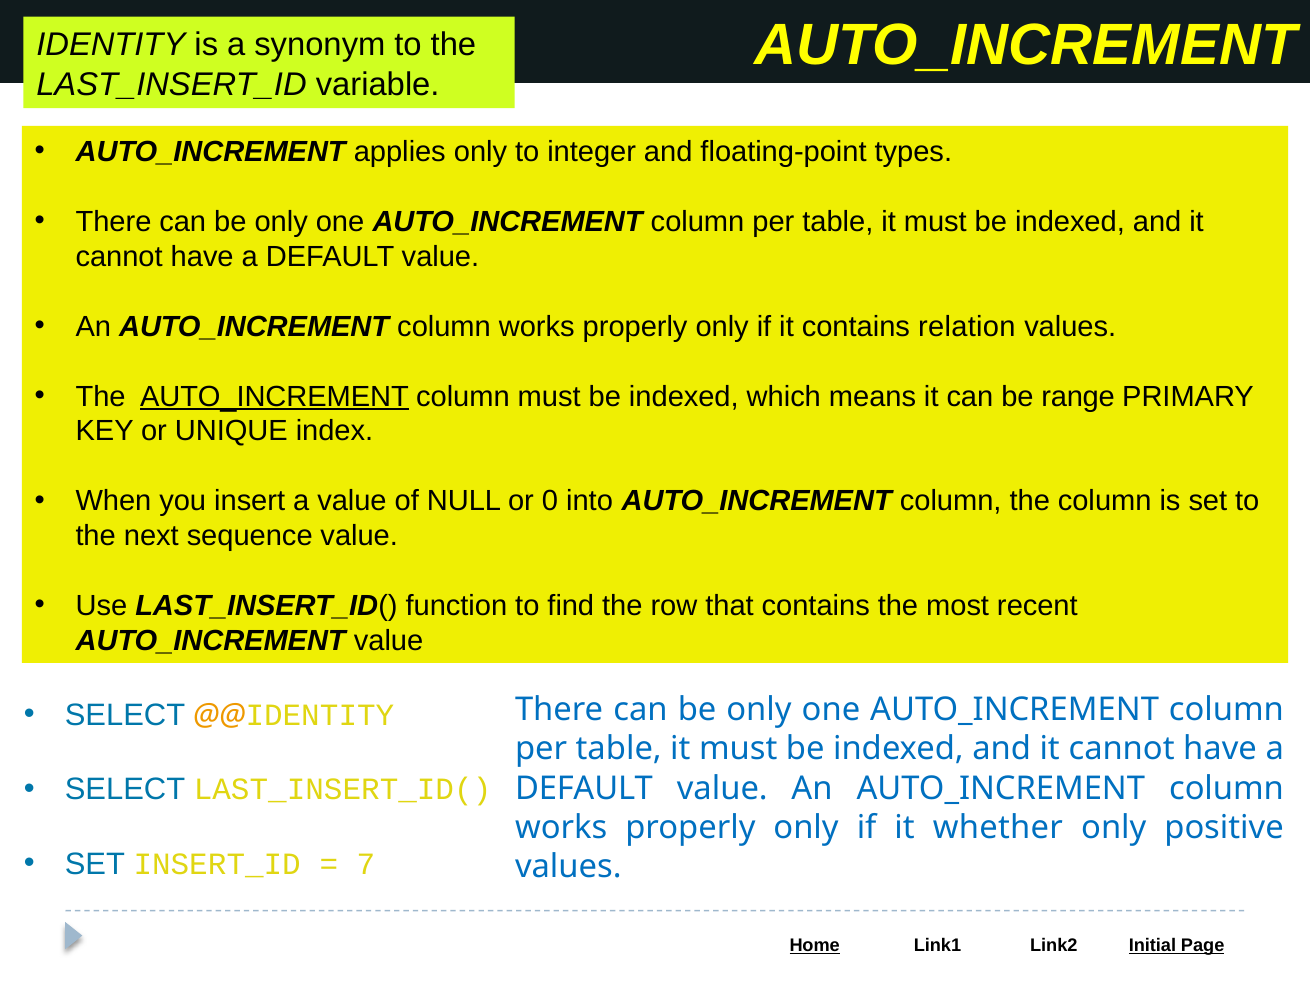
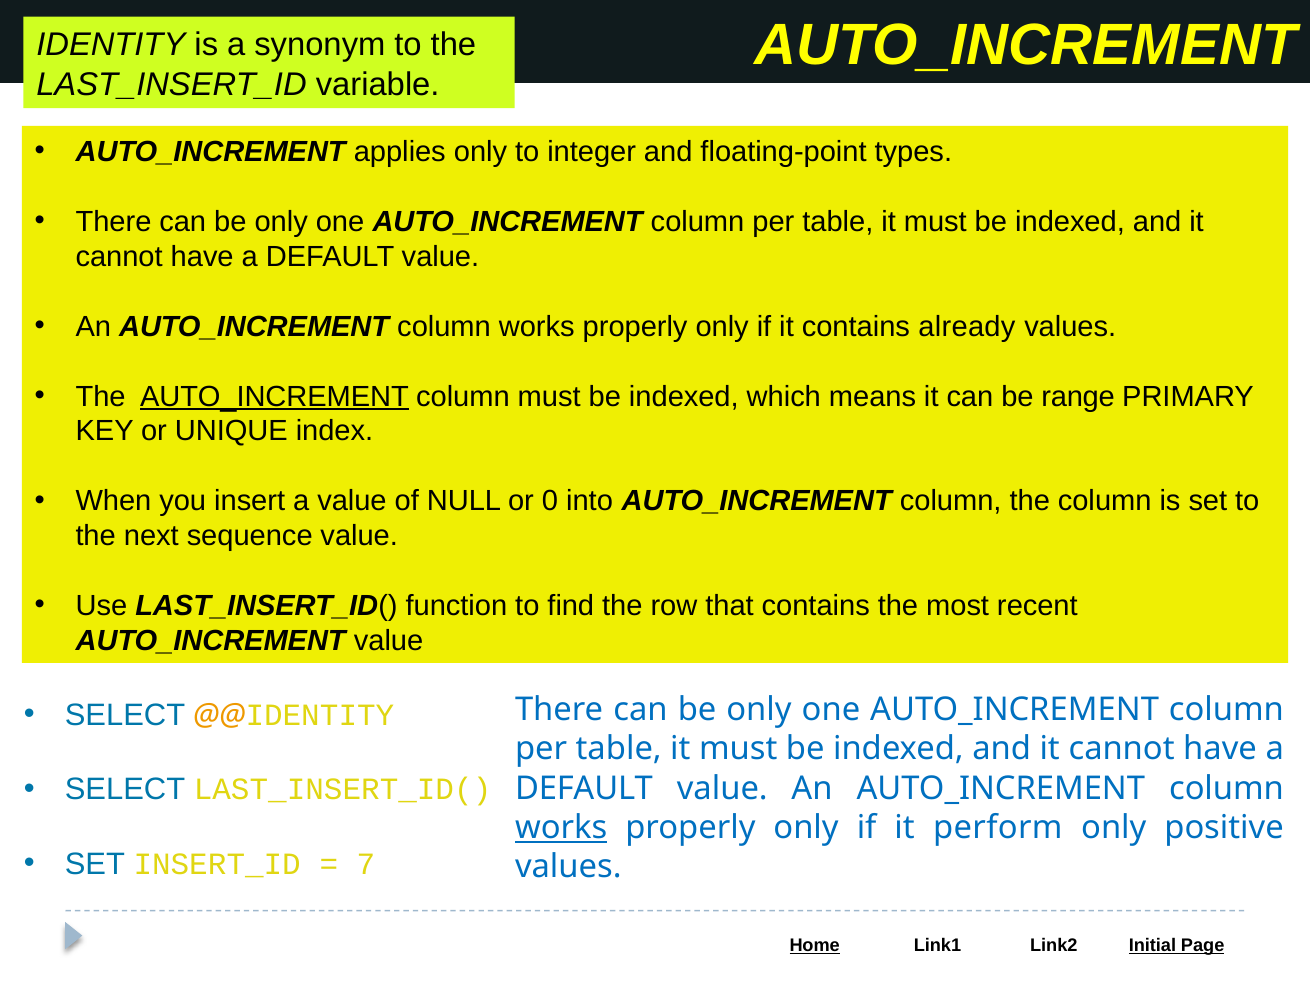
relation: relation -> already
works at (561, 827) underline: none -> present
whether: whether -> perform
